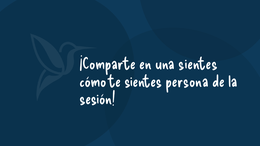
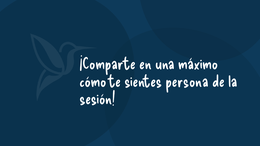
una sientes: sientes -> máximo
